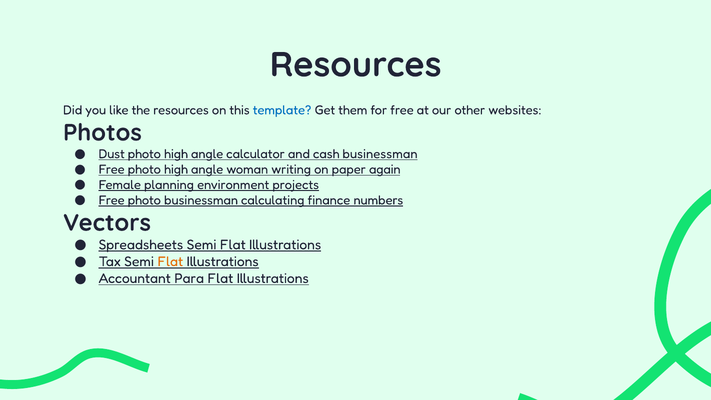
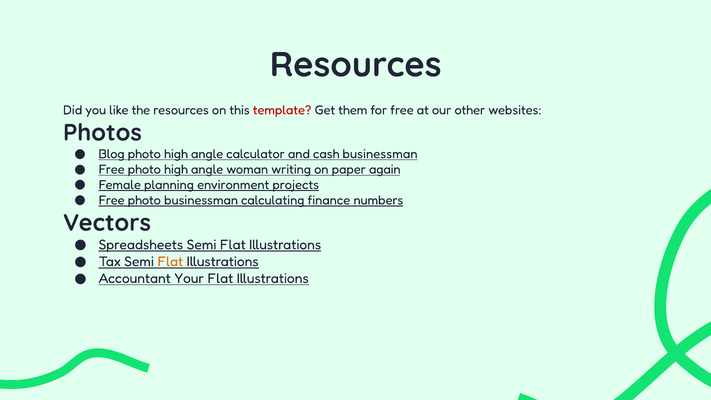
template colour: blue -> red
Dust: Dust -> Blog
Para: Para -> Your
